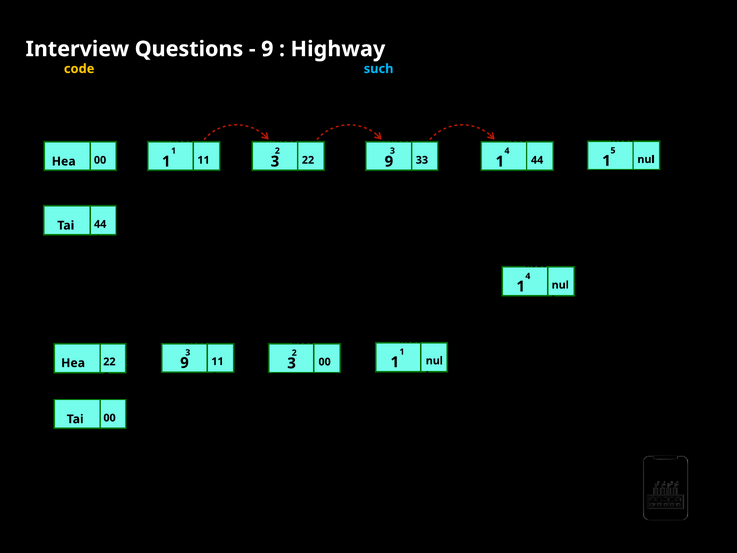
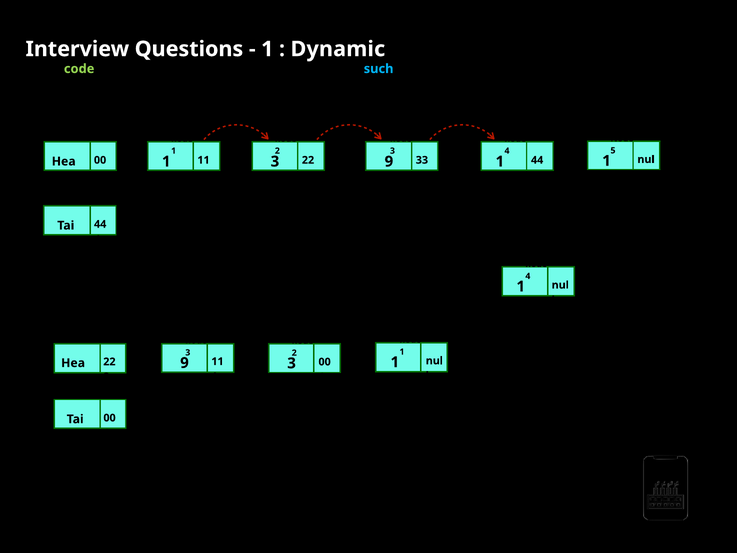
9 at (267, 49): 9 -> 1
Highway: Highway -> Dynamic
code colour: yellow -> light green
